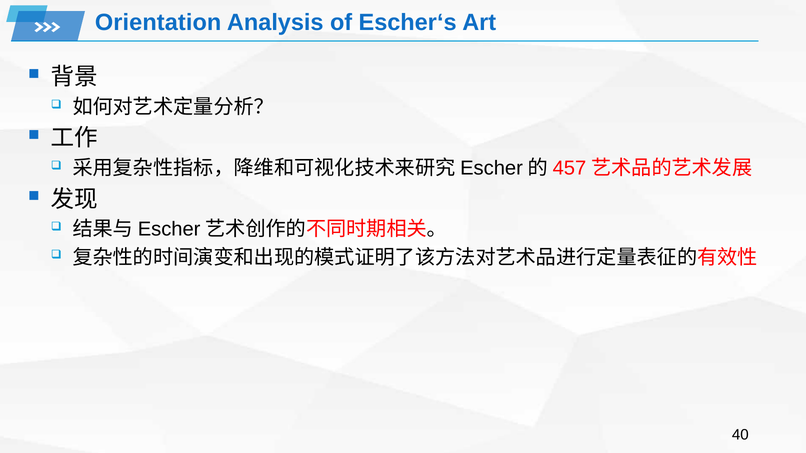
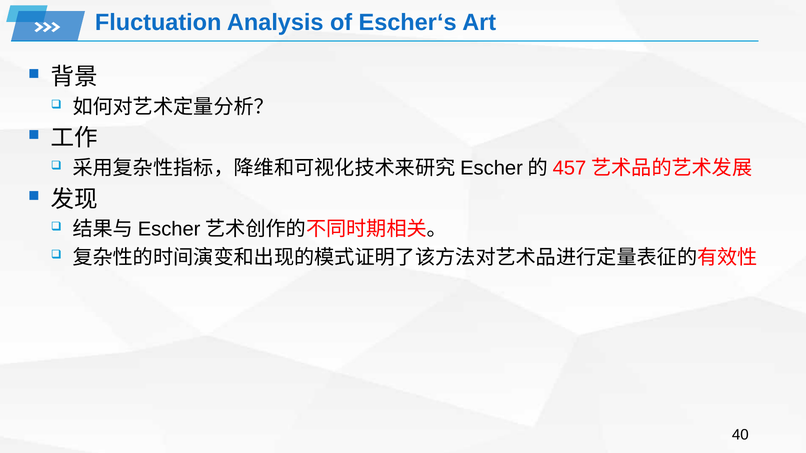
Orientation: Orientation -> Fluctuation
